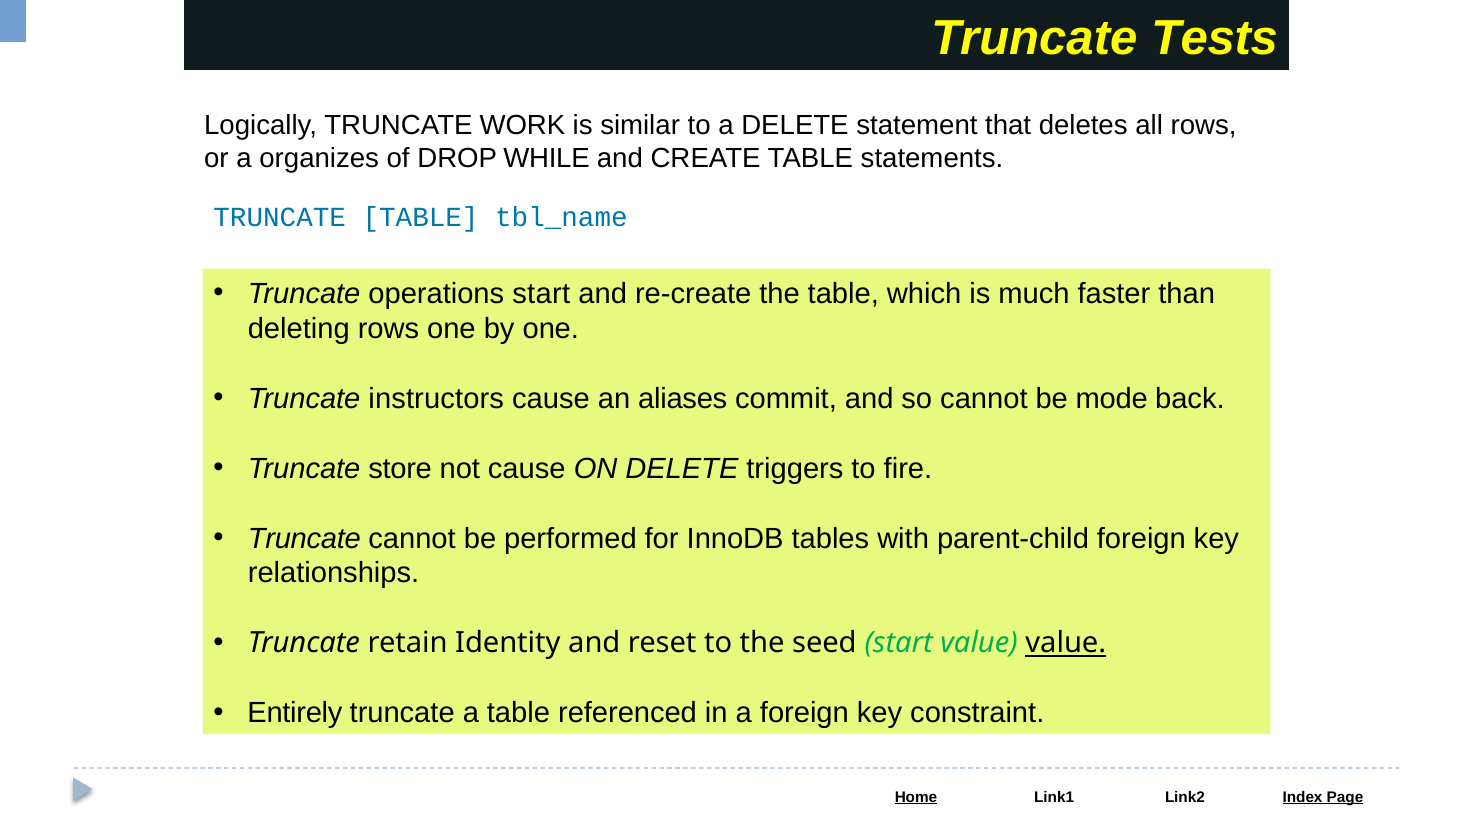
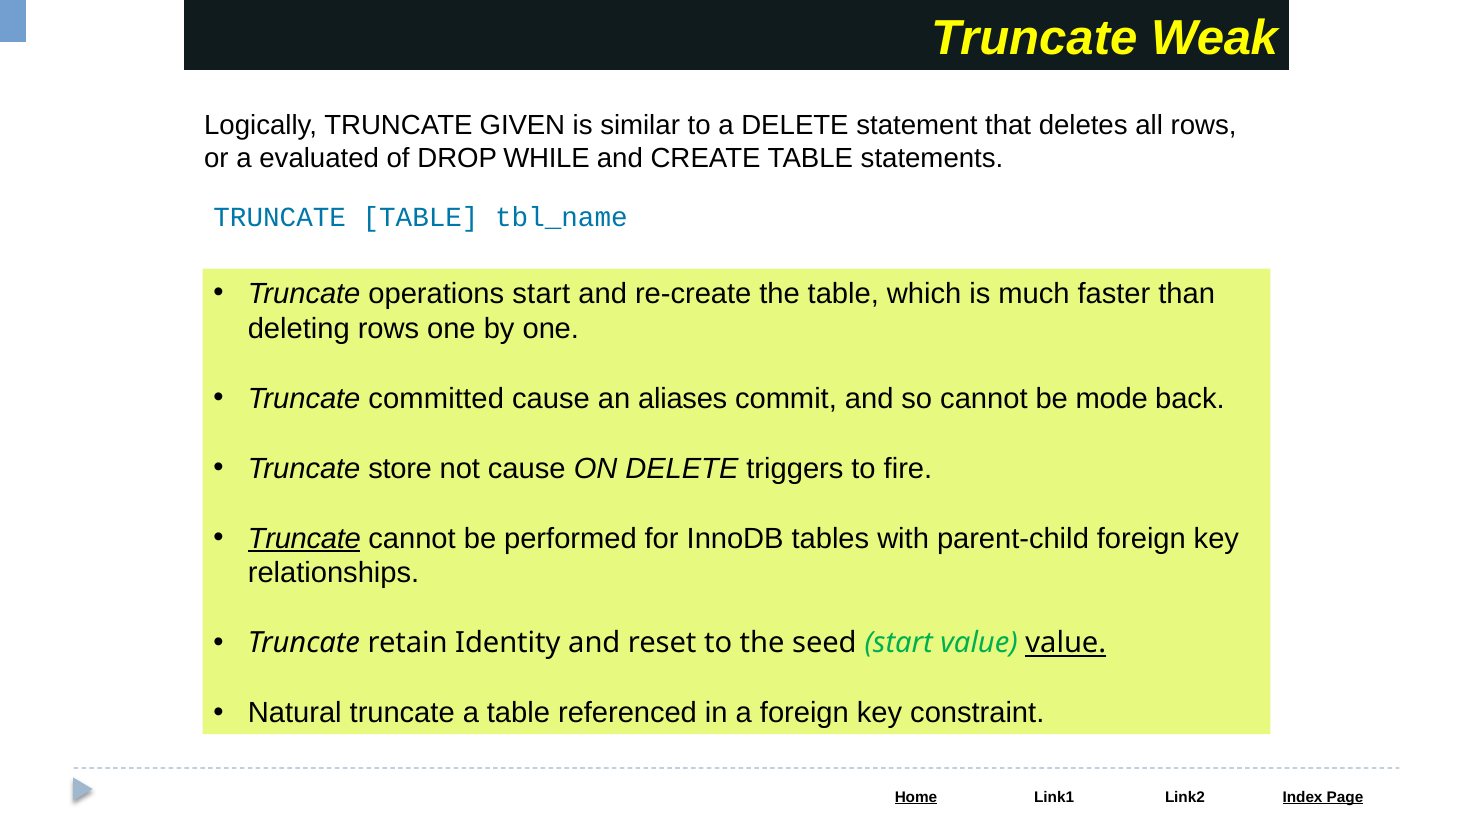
Tests: Tests -> Weak
WORK: WORK -> GIVEN
organizes: organizes -> evaluated
instructors: instructors -> committed
Truncate at (304, 538) underline: none -> present
Entirely: Entirely -> Natural
